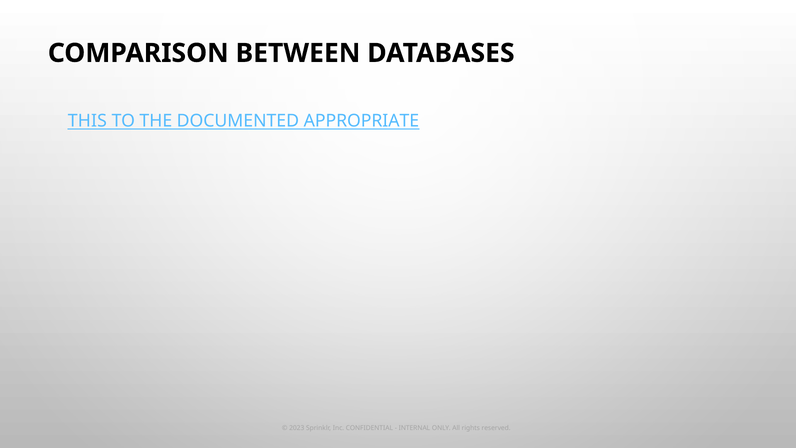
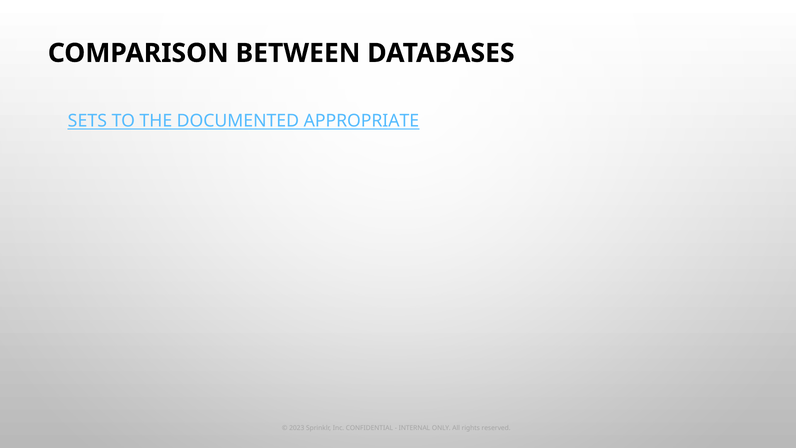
THIS: THIS -> SETS
